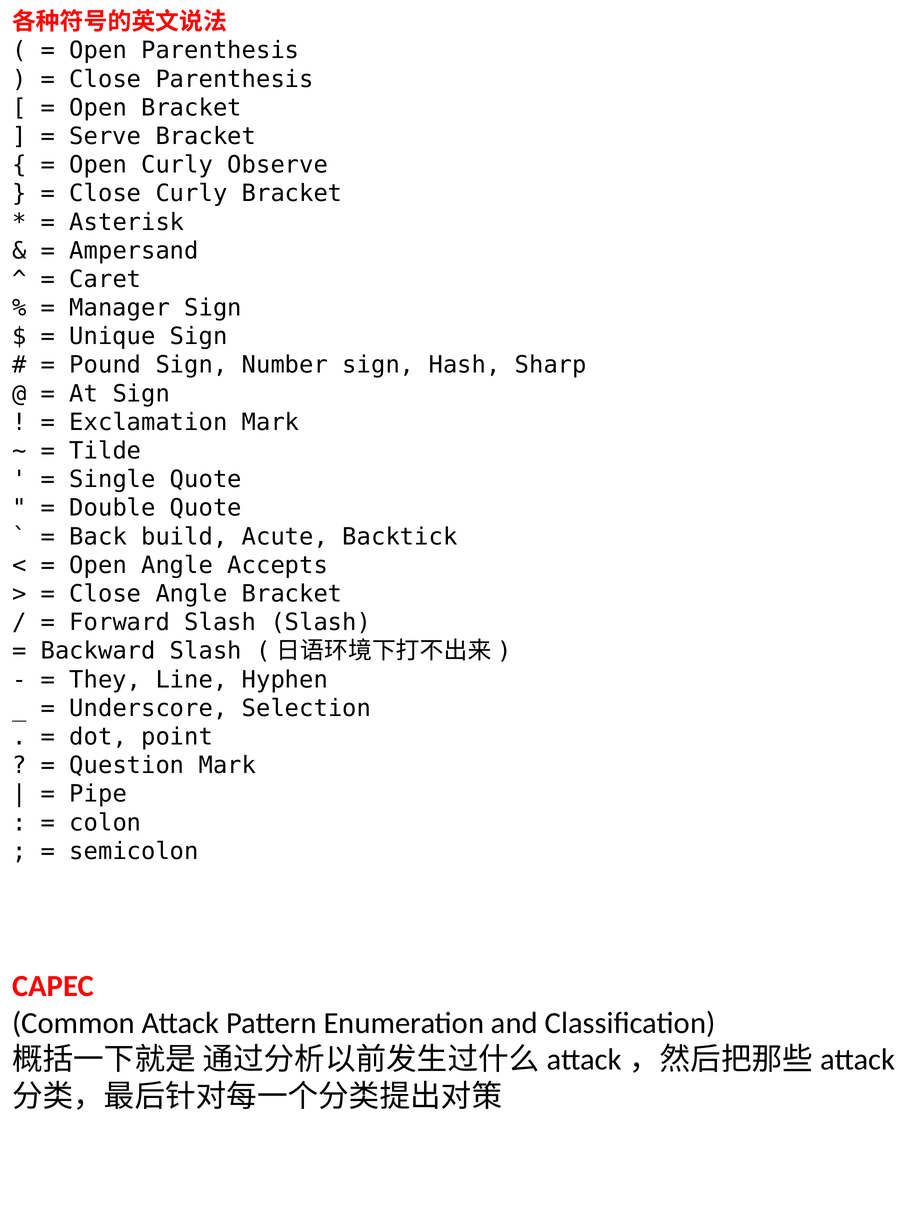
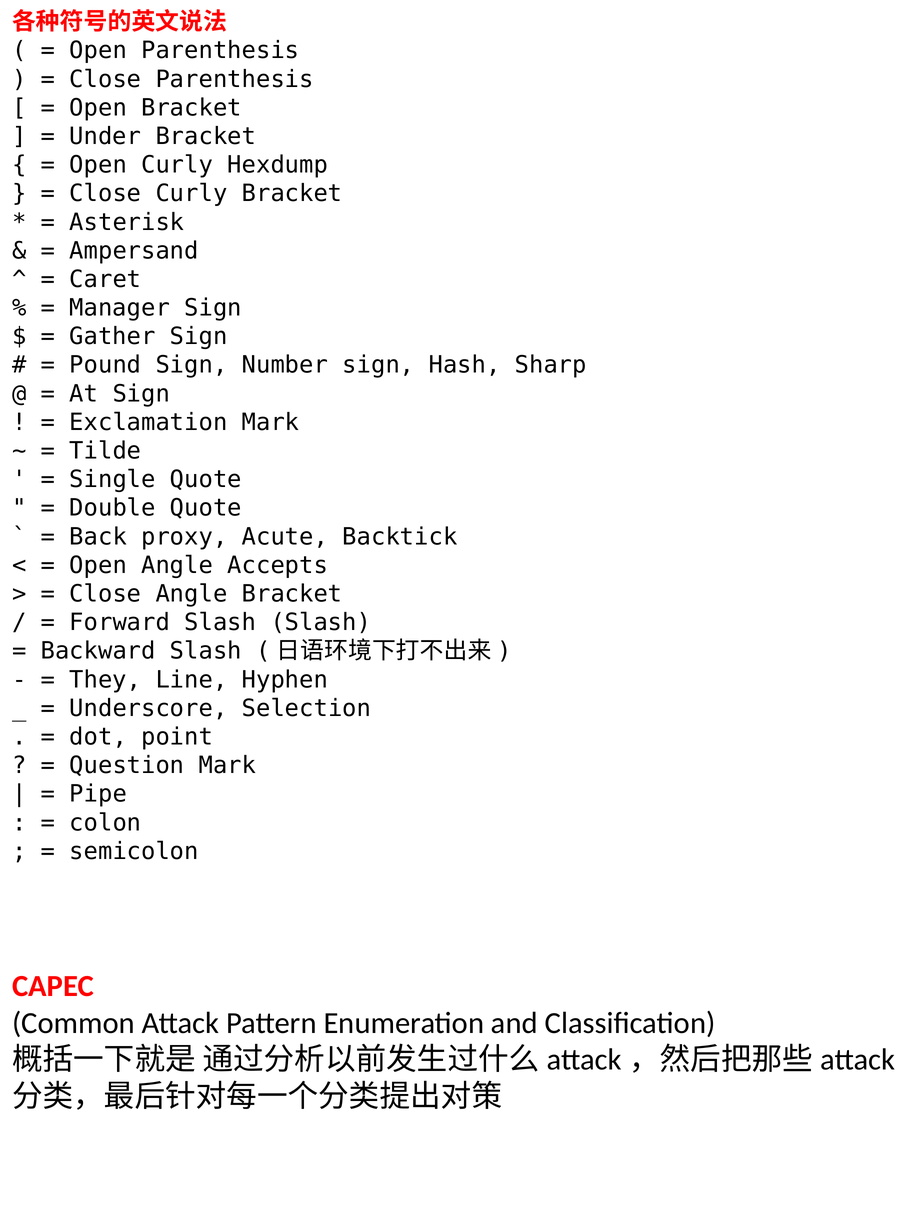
Serve: Serve -> Under
Observe: Observe -> Hexdump
Unique: Unique -> Gather
build: build -> proxy
